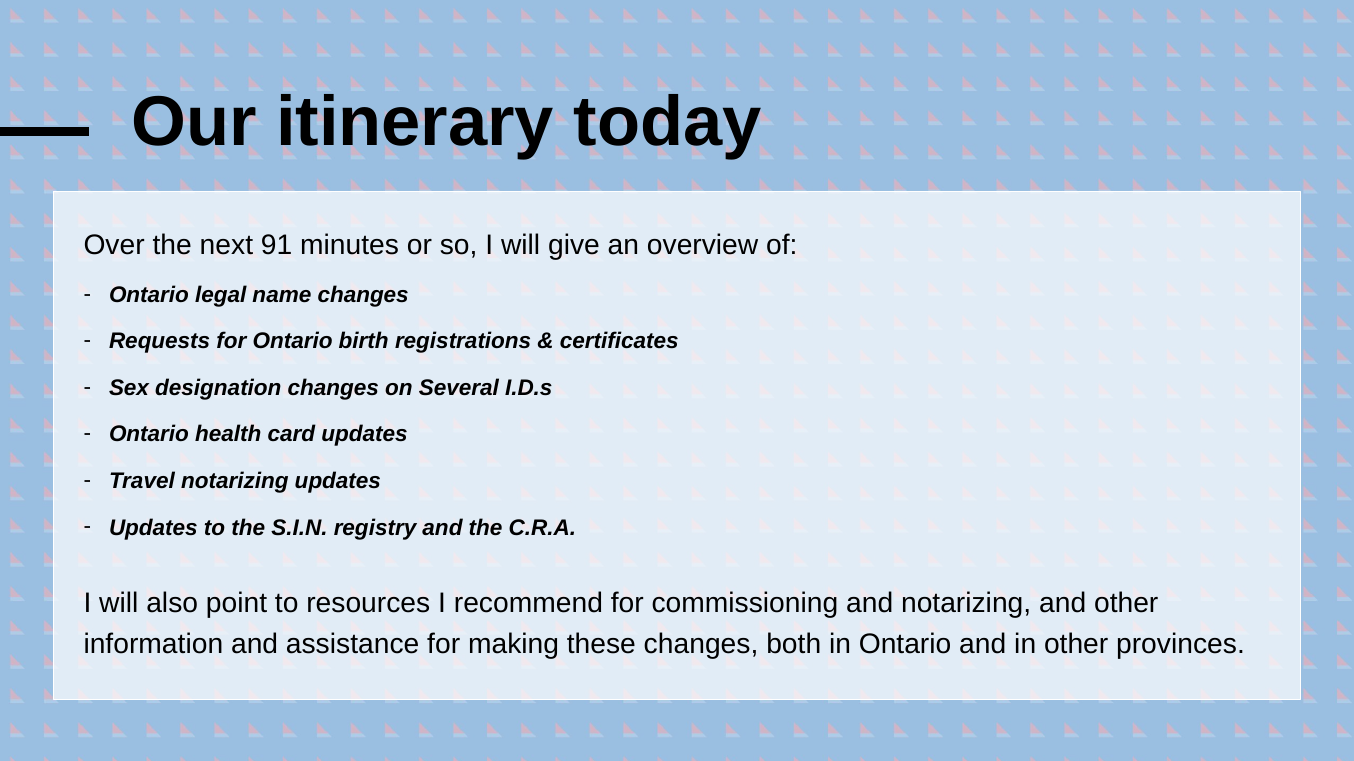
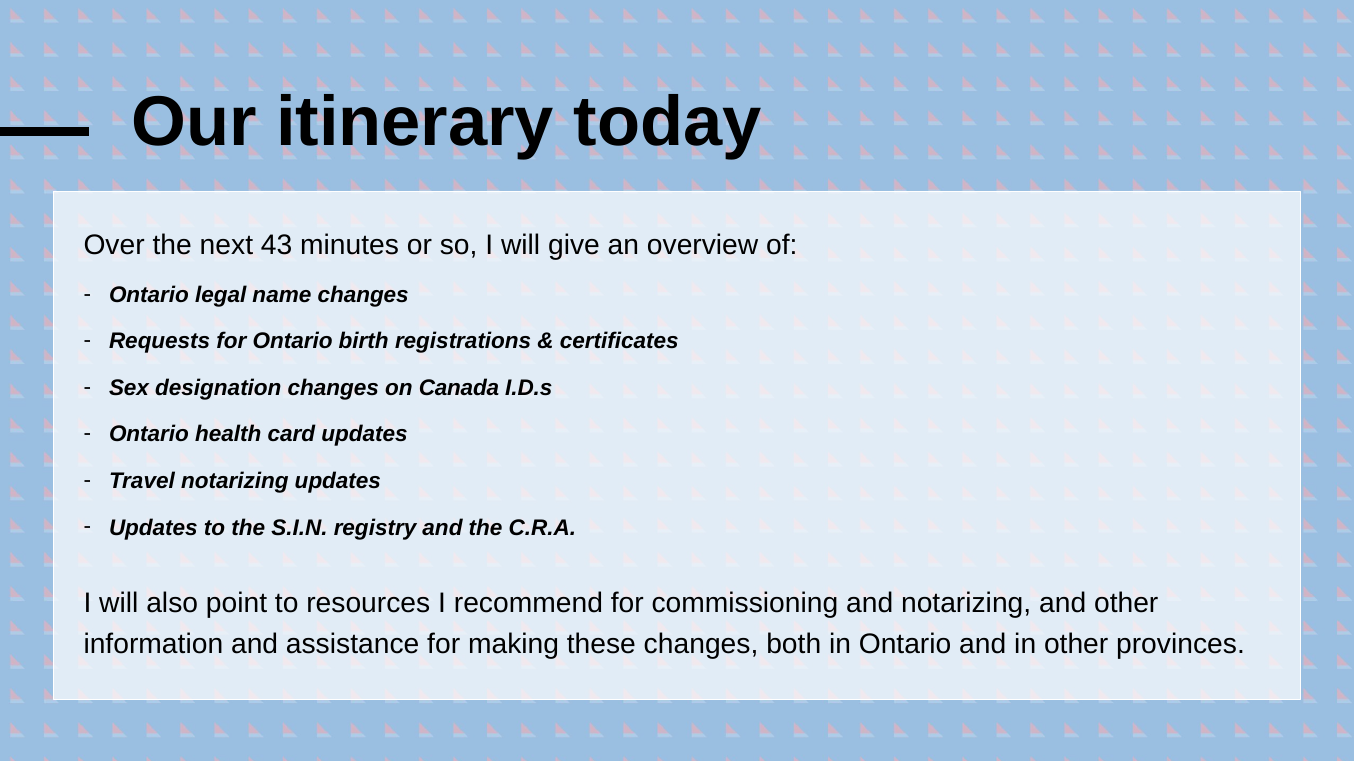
91: 91 -> 43
Several: Several -> Canada
